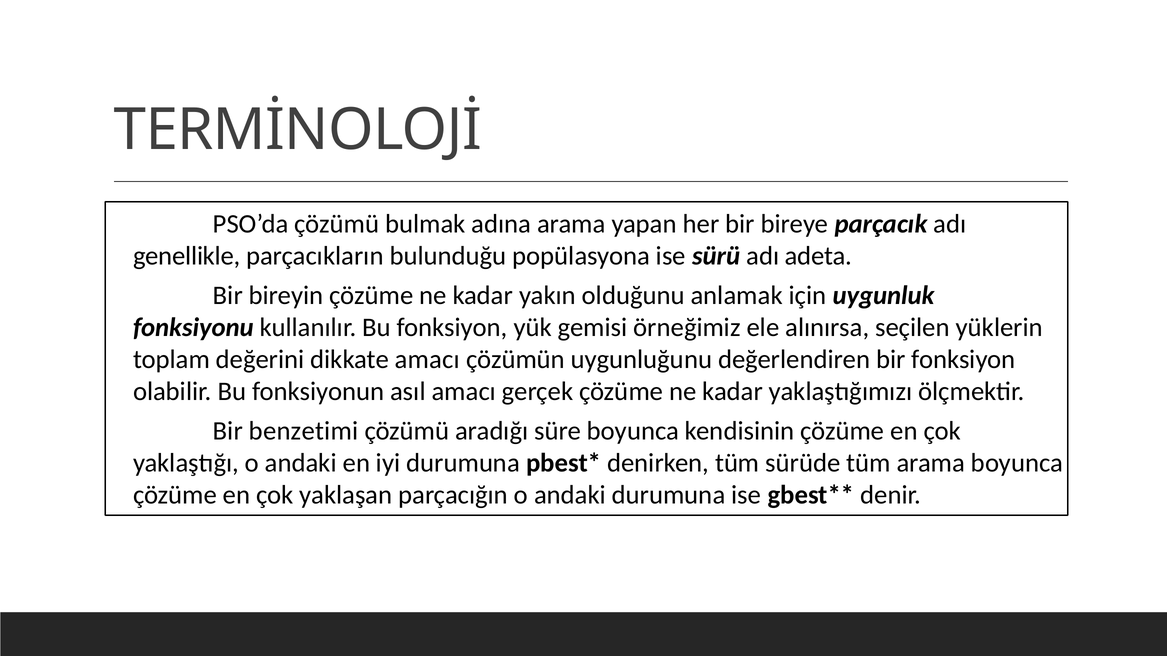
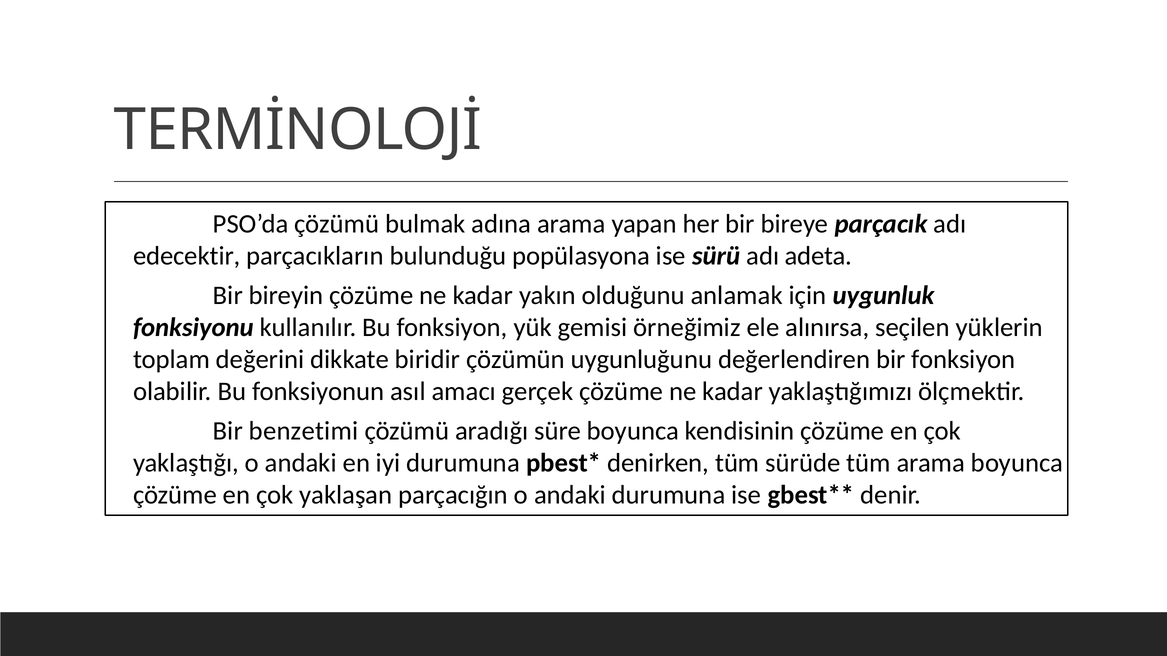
genellikle: genellikle -> edecektir
dikkate amacı: amacı -> biridir
